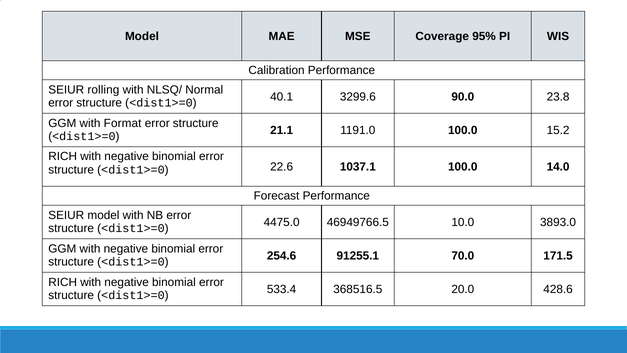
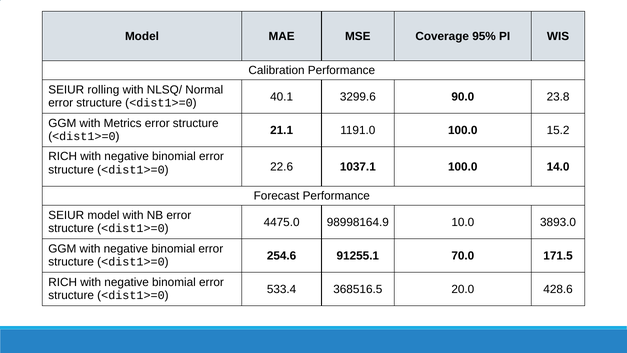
Format: Format -> Metrics
46949766.5: 46949766.5 -> 98998164.9
